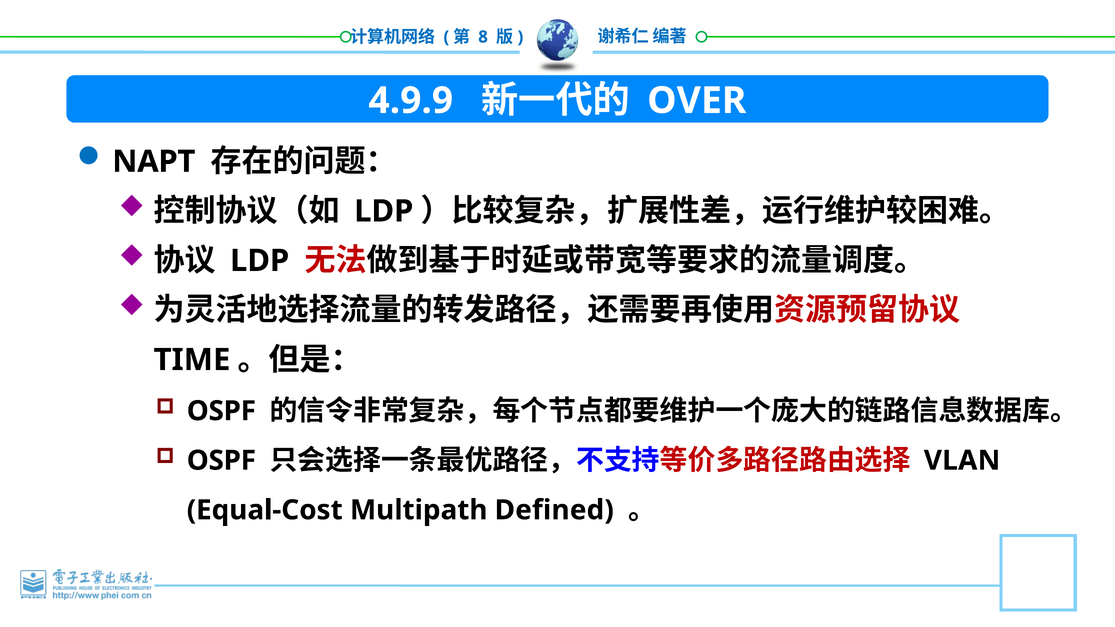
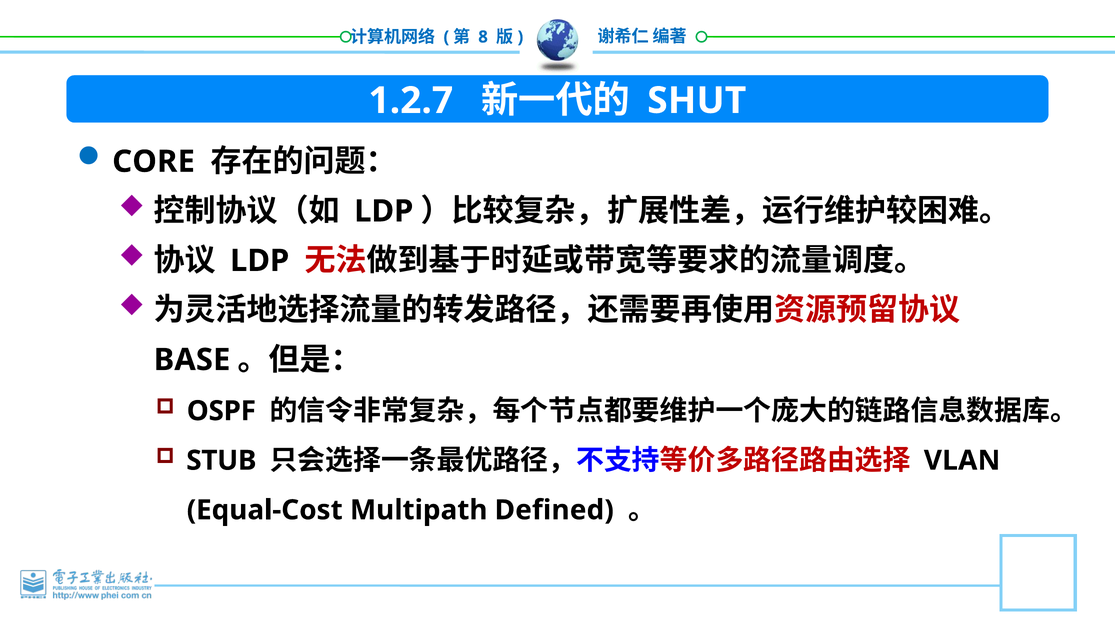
4.9.9: 4.9.9 -> 1.2.7
OVER: OVER -> SHUT
NAPT: NAPT -> CORE
TIME: TIME -> BASE
OSPF at (221, 461): OSPF -> STUB
